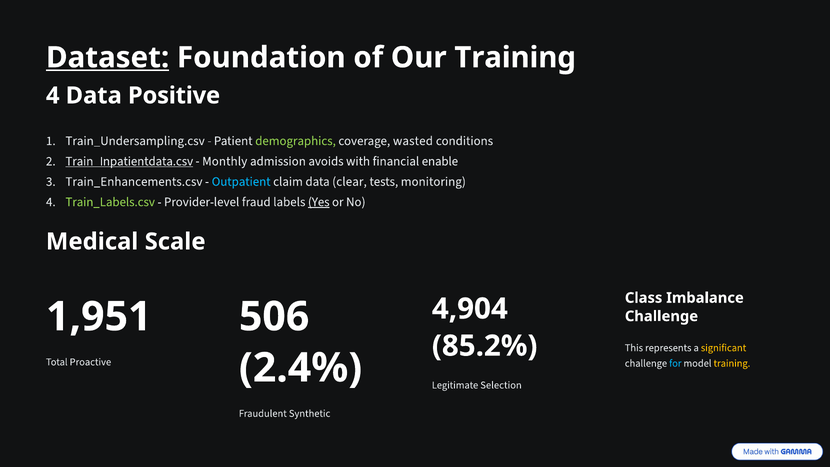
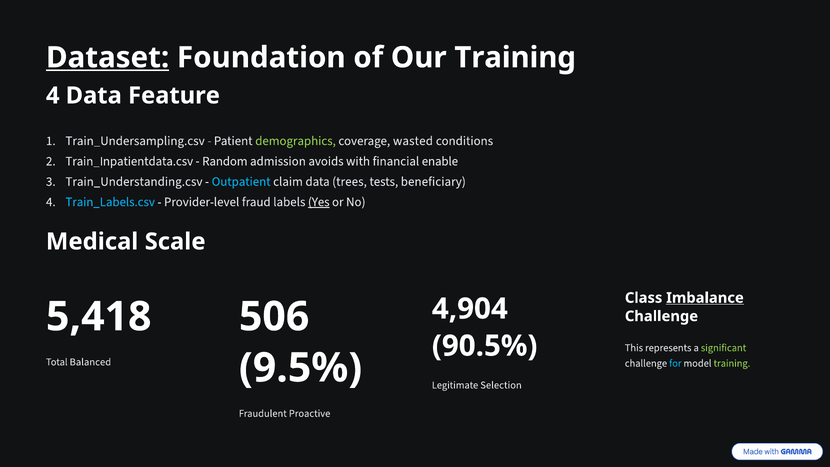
Positive: Positive -> Feature
Train_Inpatientdata.csv underline: present -> none
Monthly: Monthly -> Random
Train_Enhancements.csv: Train_Enhancements.csv -> Train_Understanding.csv
clear: clear -> trees
monitoring: monitoring -> beneficiary
Train_Labels.csv colour: light green -> light blue
Imbalance underline: none -> present
1,951: 1,951 -> 5,418
85.2%: 85.2% -> 90.5%
significant colour: yellow -> light green
Proactive: Proactive -> Balanced
training at (732, 363) colour: yellow -> light green
2.4%: 2.4% -> 9.5%
Synthetic: Synthetic -> Proactive
